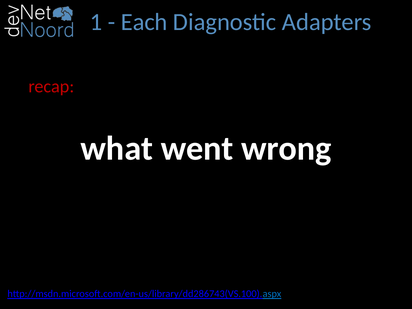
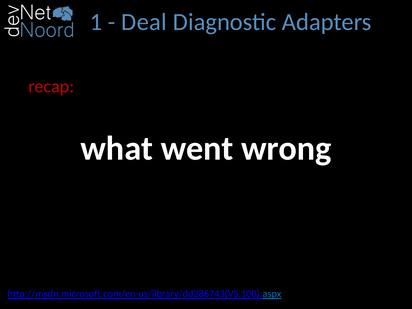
Each: Each -> Deal
